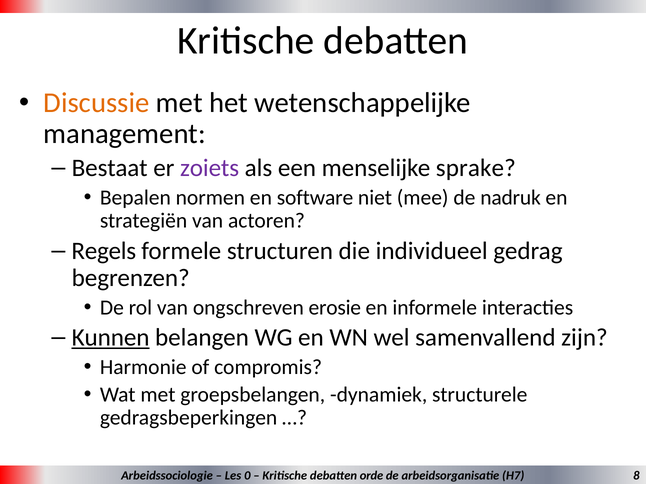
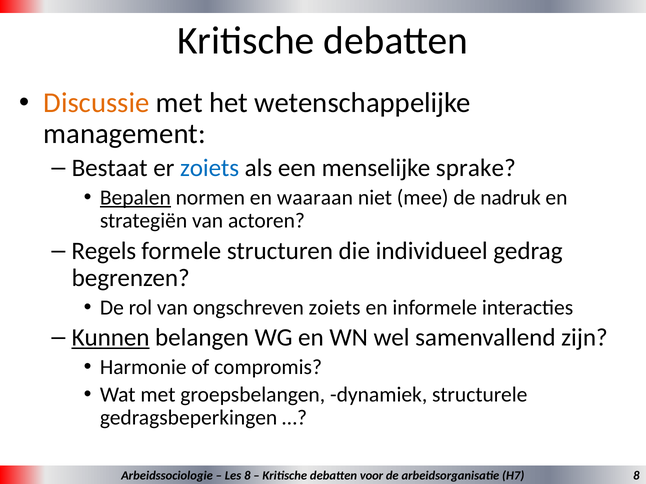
zoiets at (210, 168) colour: purple -> blue
Bepalen underline: none -> present
software: software -> waaraan
ongschreven erosie: erosie -> zoiets
Les 0: 0 -> 8
orde: orde -> voor
